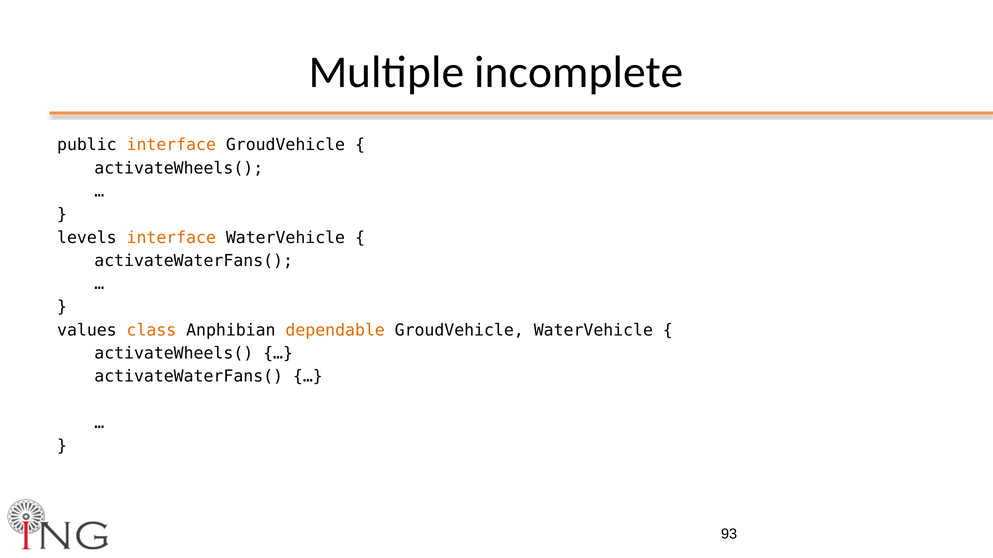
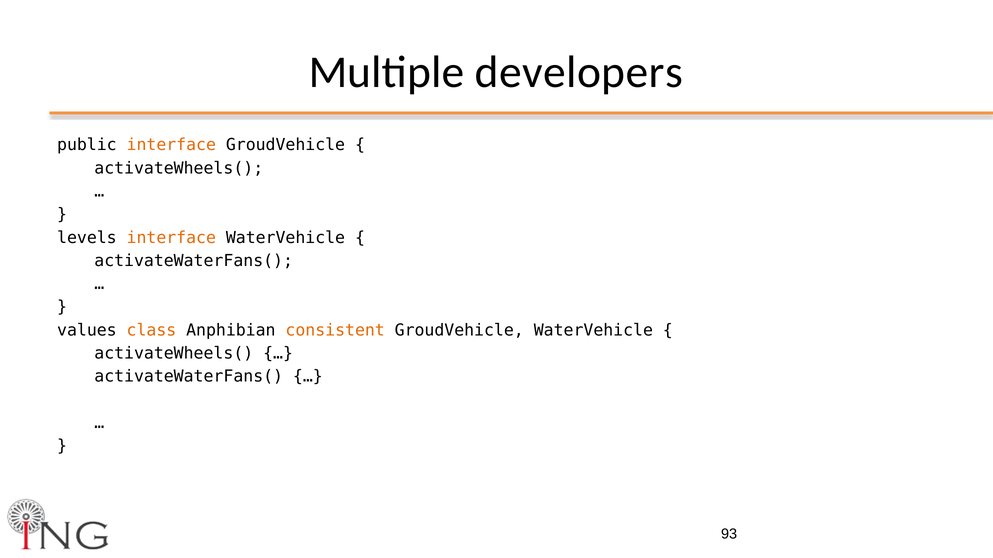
incomplete: incomplete -> developers
dependable: dependable -> consistent
